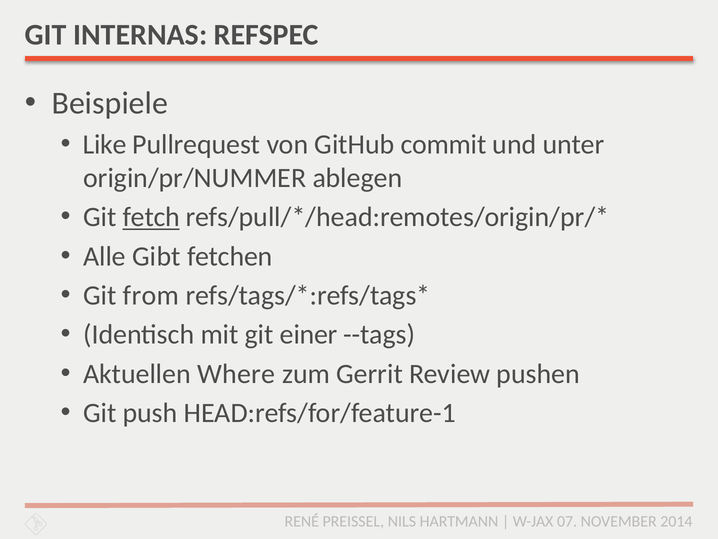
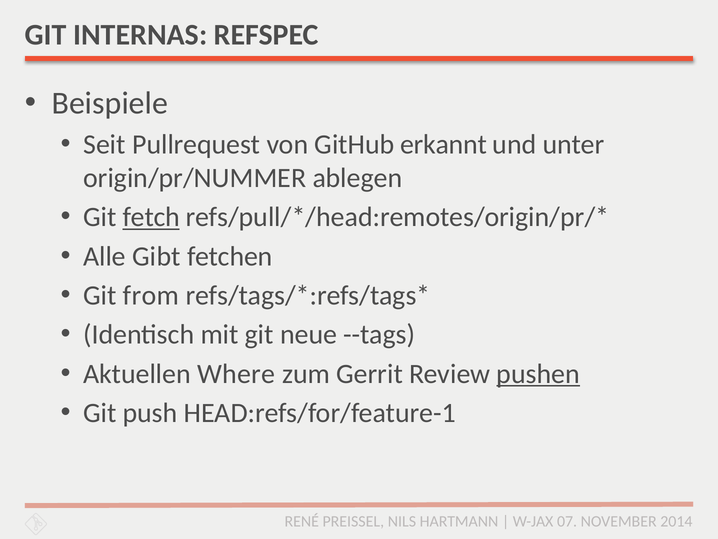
Like: Like -> Seit
commit: commit -> erkannt
einer: einer -> neue
pushen underline: none -> present
